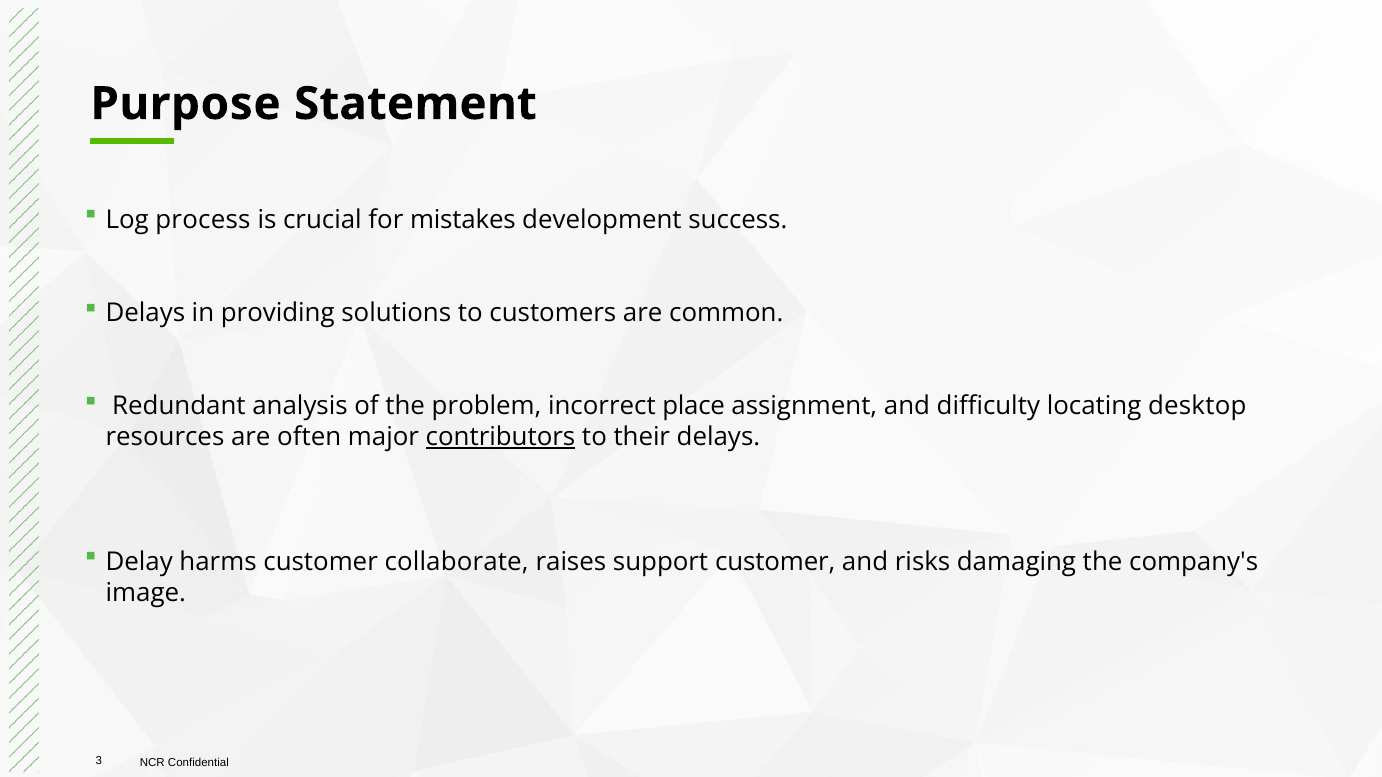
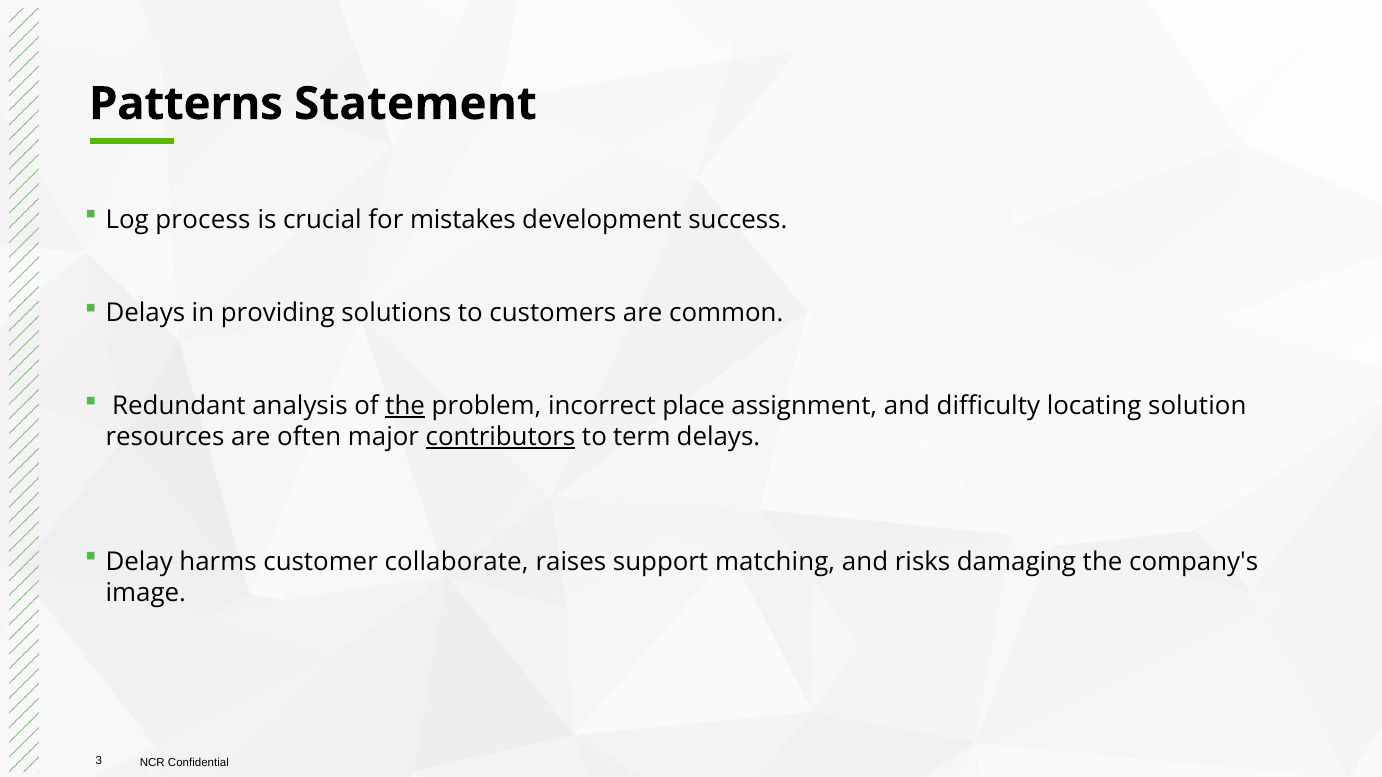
Purpose: Purpose -> Patterns
the at (405, 406) underline: none -> present
desktop: desktop -> solution
their: their -> term
support customer: customer -> matching
